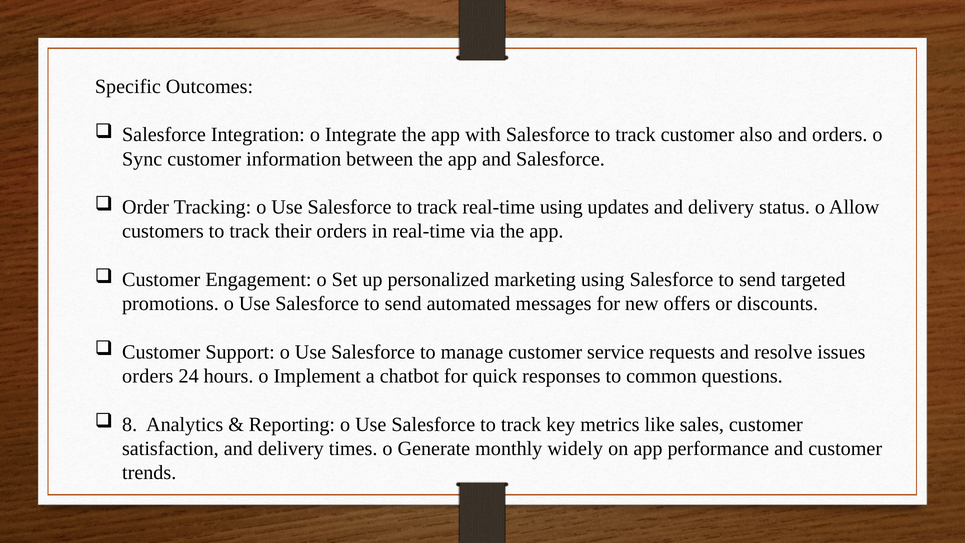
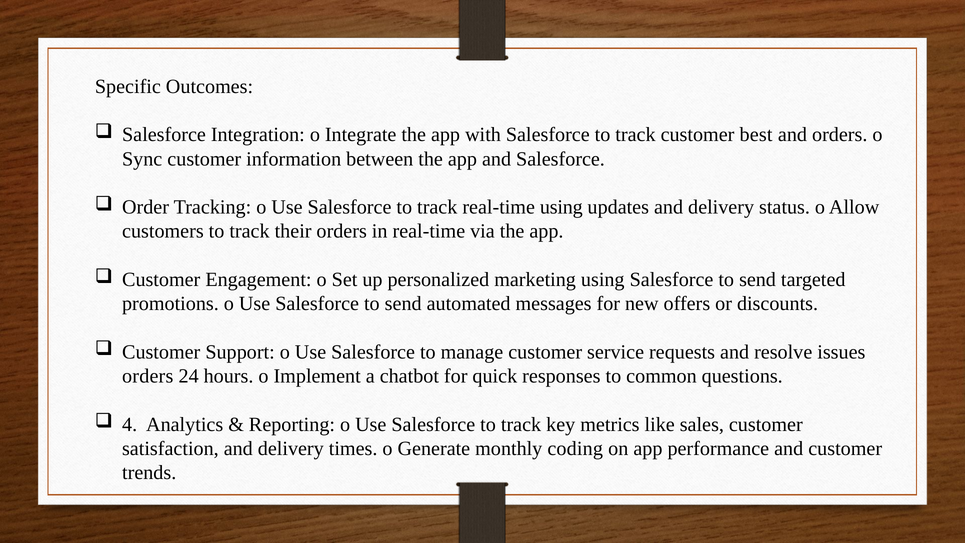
also: also -> best
8: 8 -> 4
widely: widely -> coding
